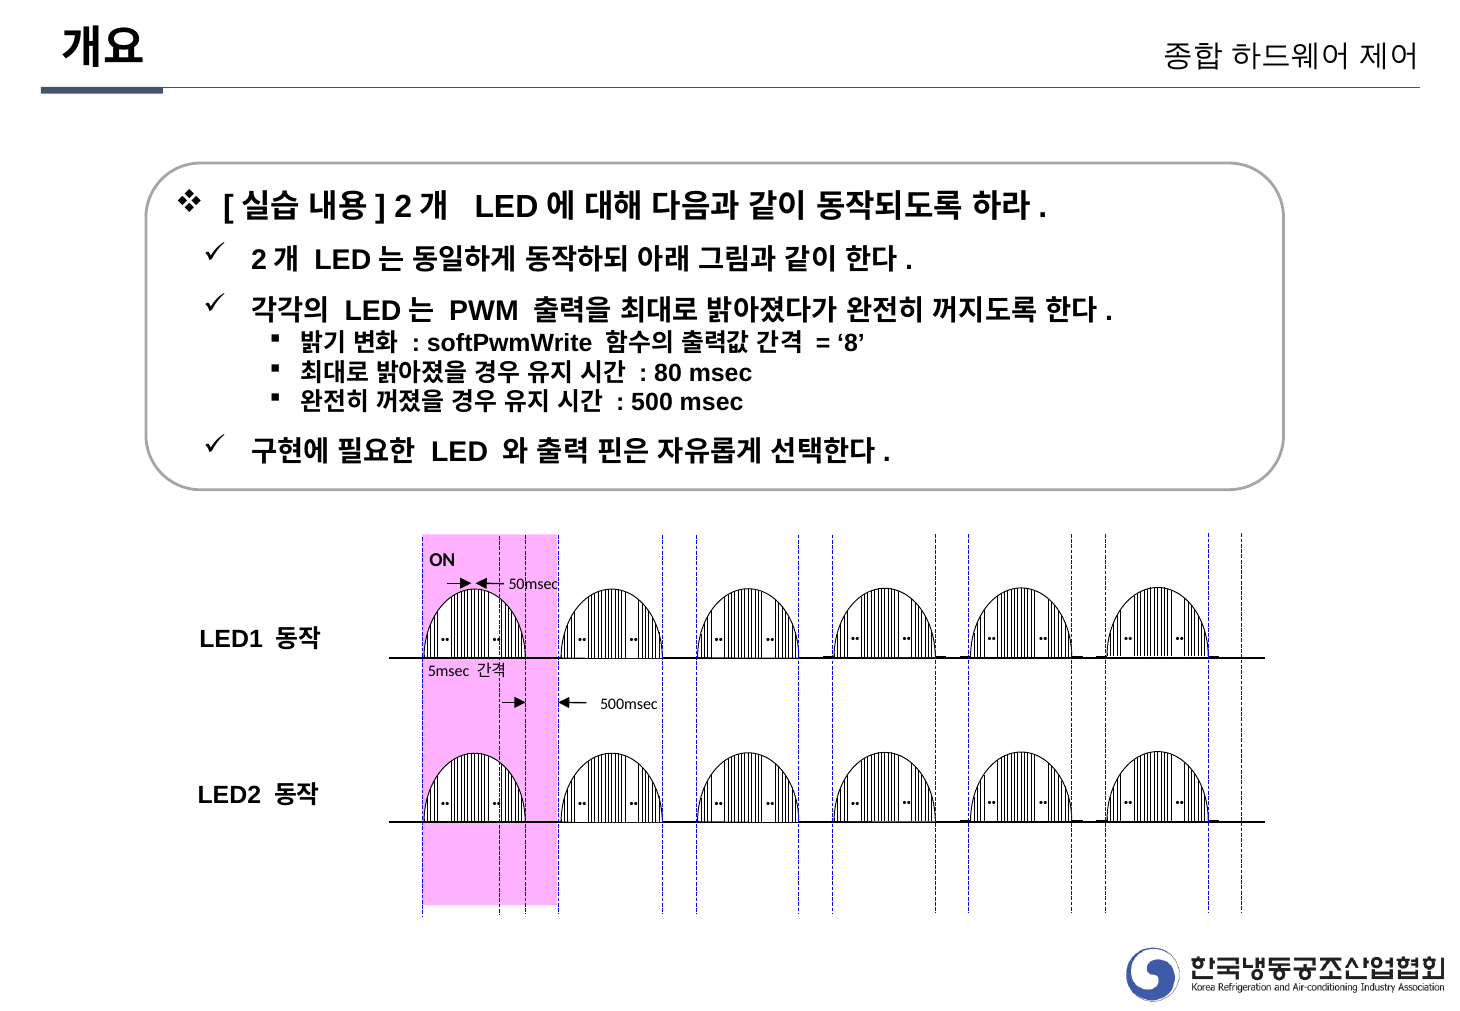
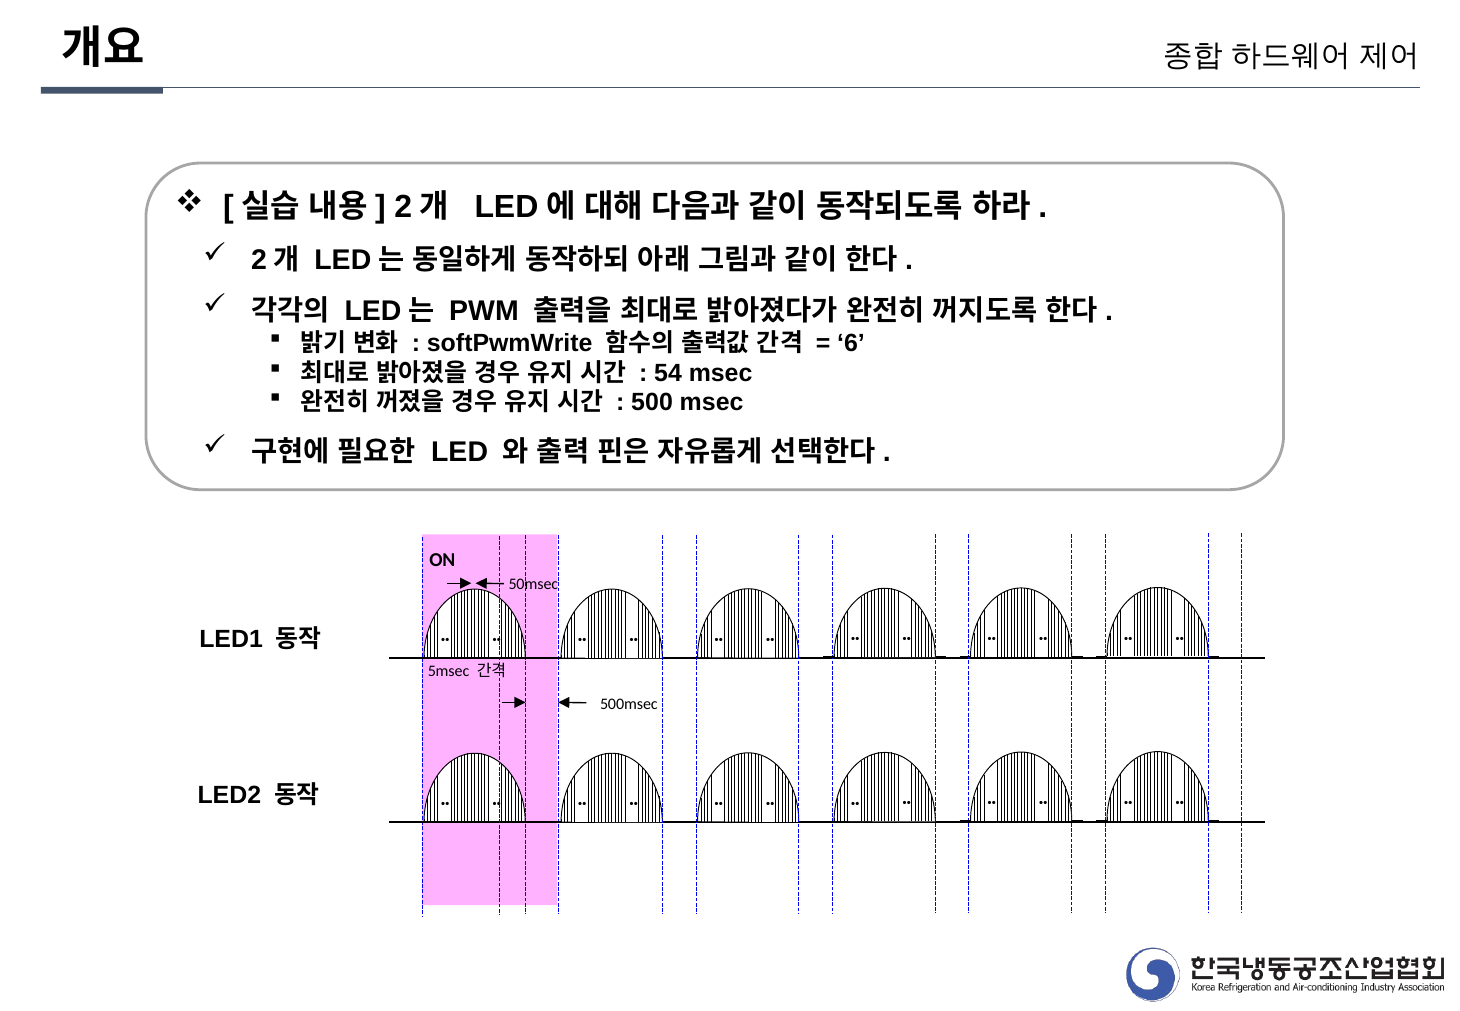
8: 8 -> 6
80: 80 -> 54
